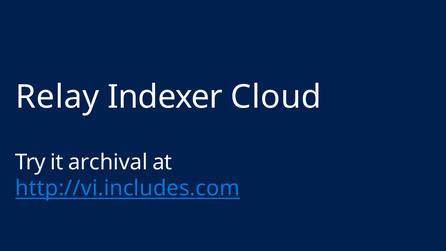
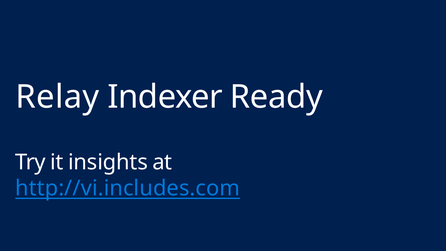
Cloud: Cloud -> Ready
archival: archival -> insights
